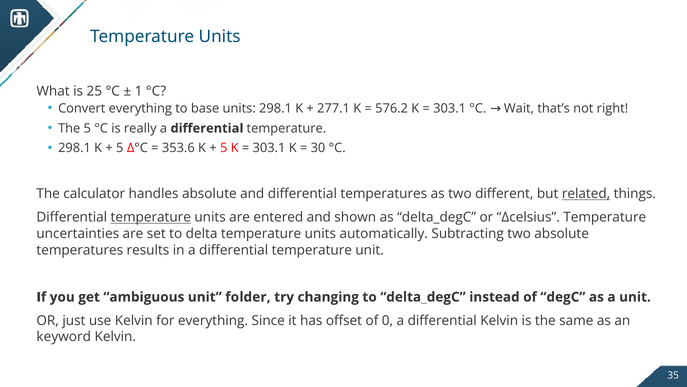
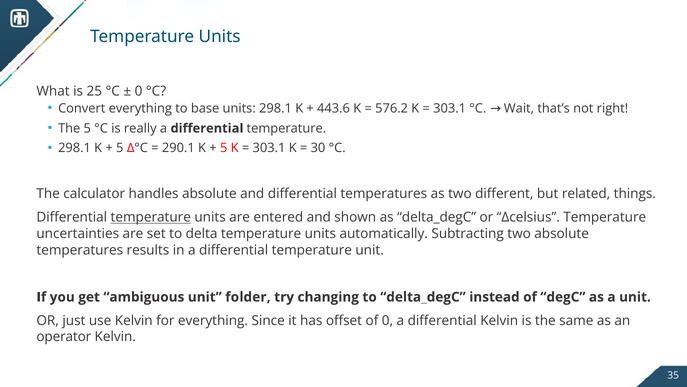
1 at (139, 91): 1 -> 0
277.1: 277.1 -> 443.6
353.6: 353.6 -> 290.1
related underline: present -> none
keyword: keyword -> operator
